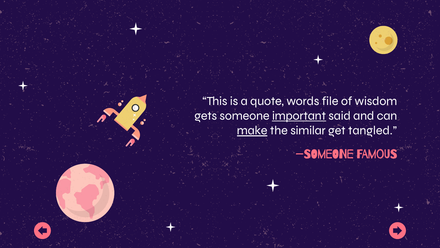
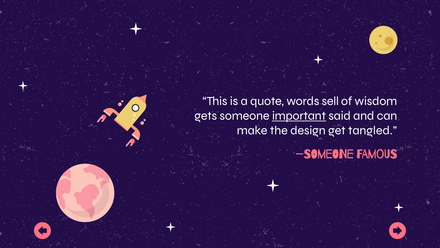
file: file -> sell
make underline: present -> none
similar: similar -> design
